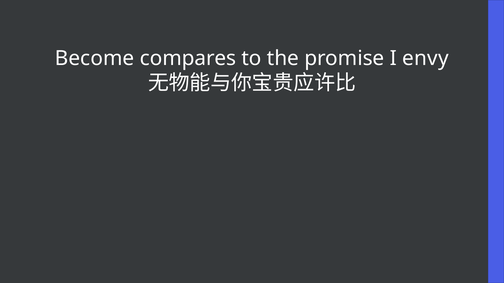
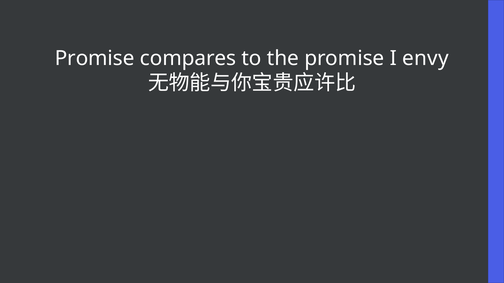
Become at (95, 58): Become -> Promise
